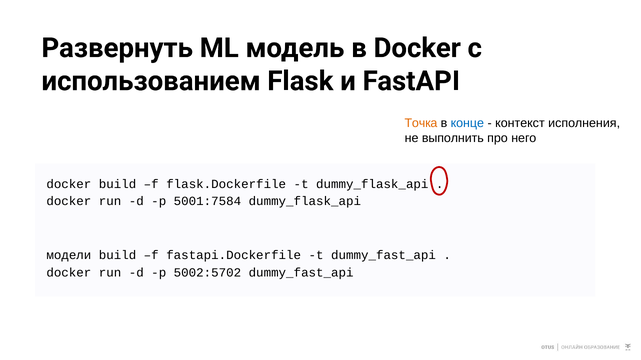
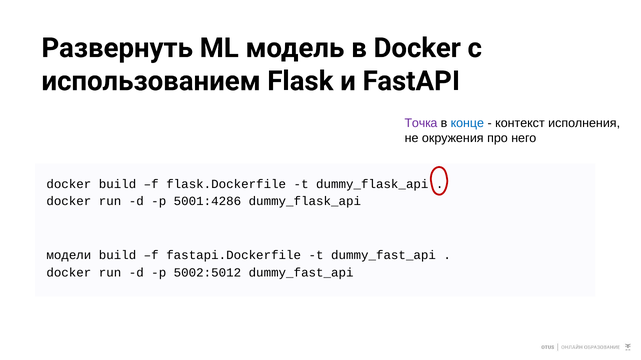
Точка colour: orange -> purple
выполнить: выполнить -> окружения
5001:7584: 5001:7584 -> 5001:4286
5002:5702: 5002:5702 -> 5002:5012
